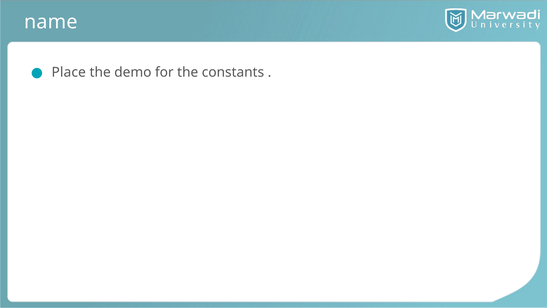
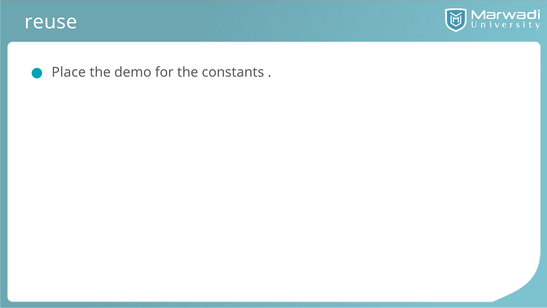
name: name -> reuse
